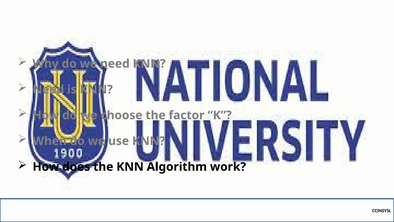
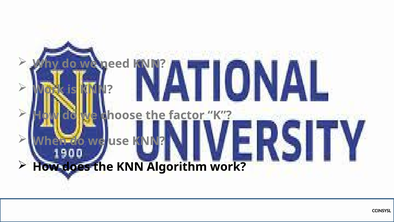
Need at (48, 89): Need -> Work
